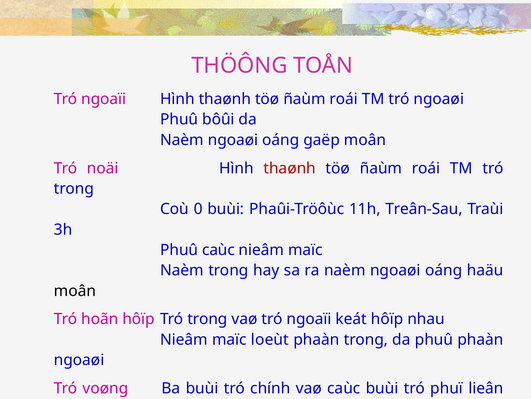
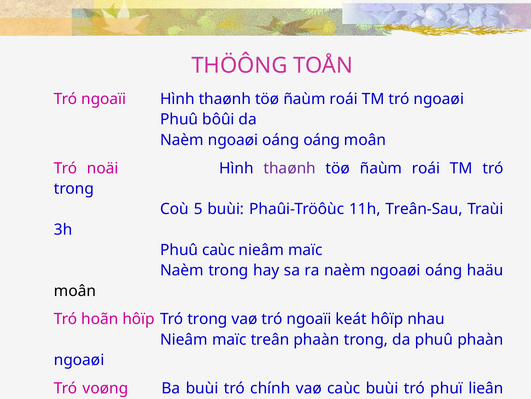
oáng gaëp: gaëp -> oáng
thaønh at (290, 168) colour: red -> purple
0: 0 -> 5
loeùt: loeùt -> treân
